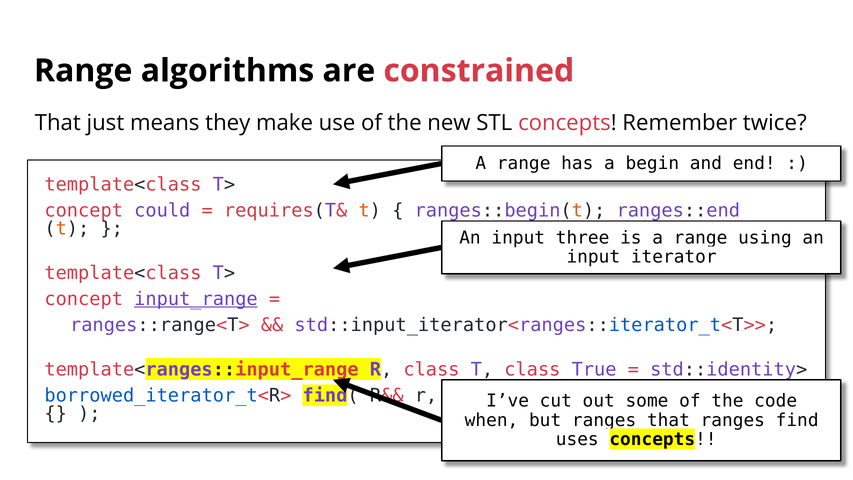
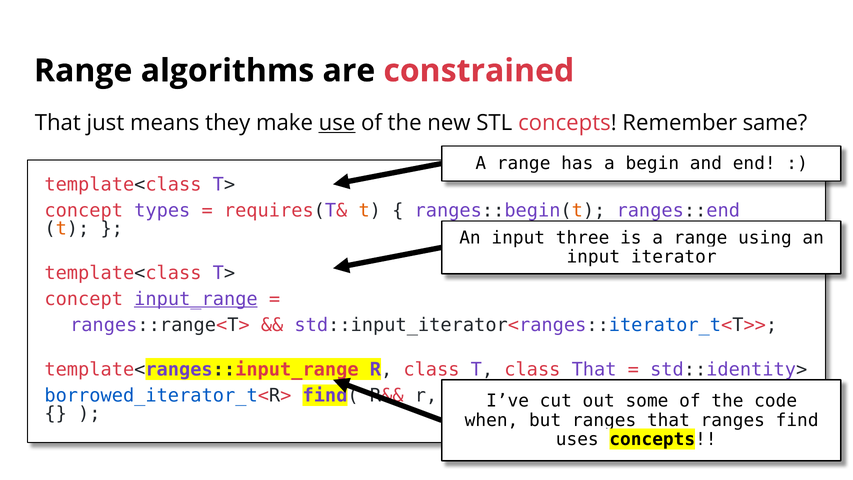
use underline: none -> present
twice: twice -> same
could: could -> types
class True: True -> That
